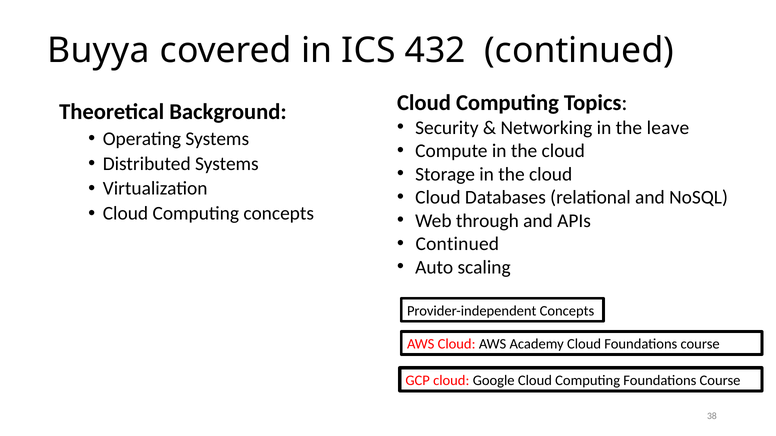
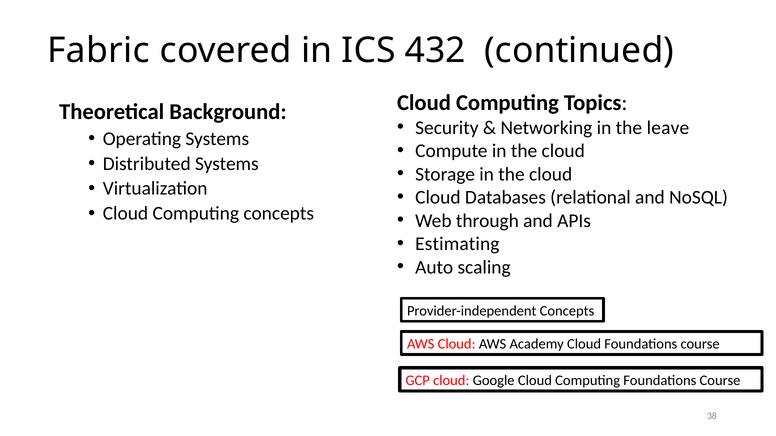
Buyya: Buyya -> Fabric
Continued at (457, 244): Continued -> Estimating
